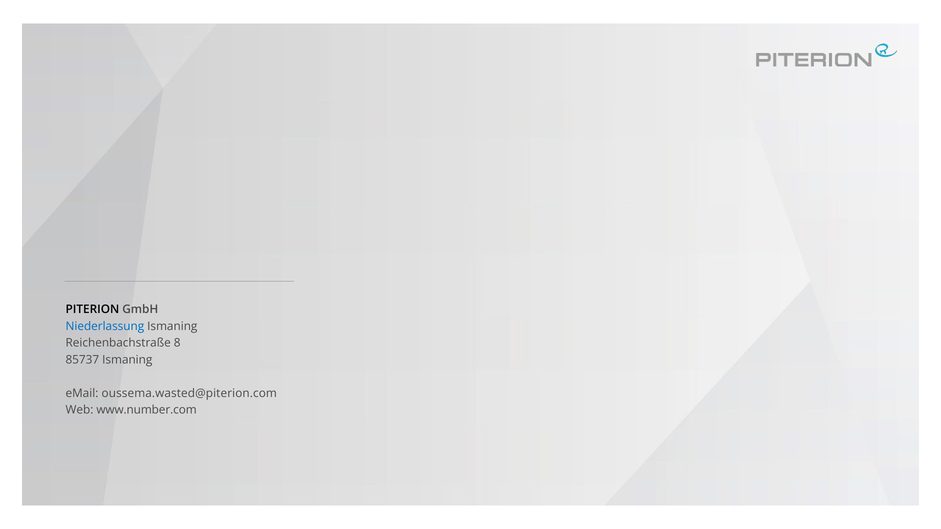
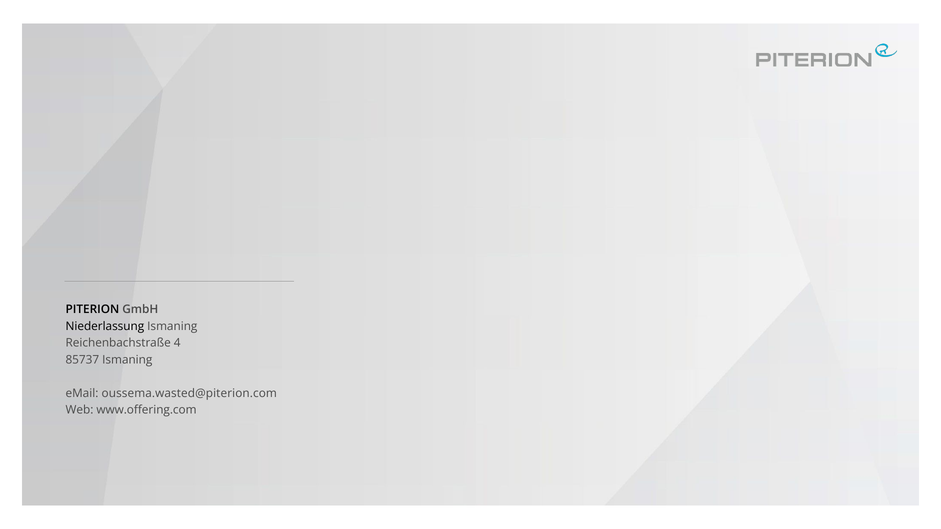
Niederlassung colour: blue -> black
8: 8 -> 4
www.number.com: www.number.com -> www.offering.com
